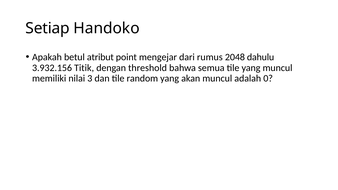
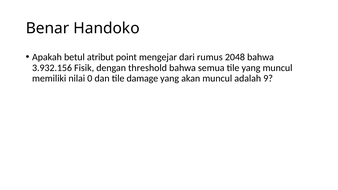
Setiap: Setiap -> Benar
2048 dahulu: dahulu -> bahwa
Titik: Titik -> Fisik
3: 3 -> 0
random: random -> damage
0: 0 -> 9
